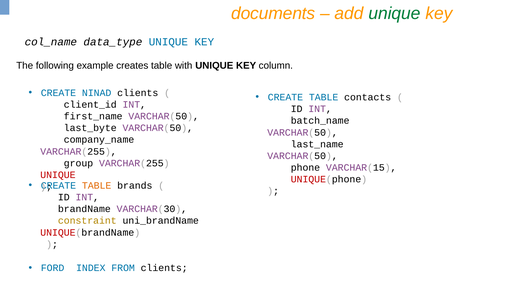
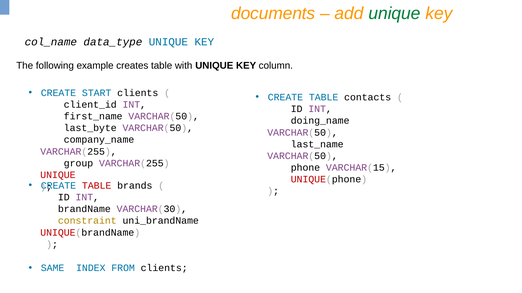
NINAD: NINAD -> START
batch_name: batch_name -> doing_name
TABLE at (97, 186) colour: orange -> red
FORD: FORD -> SAME
